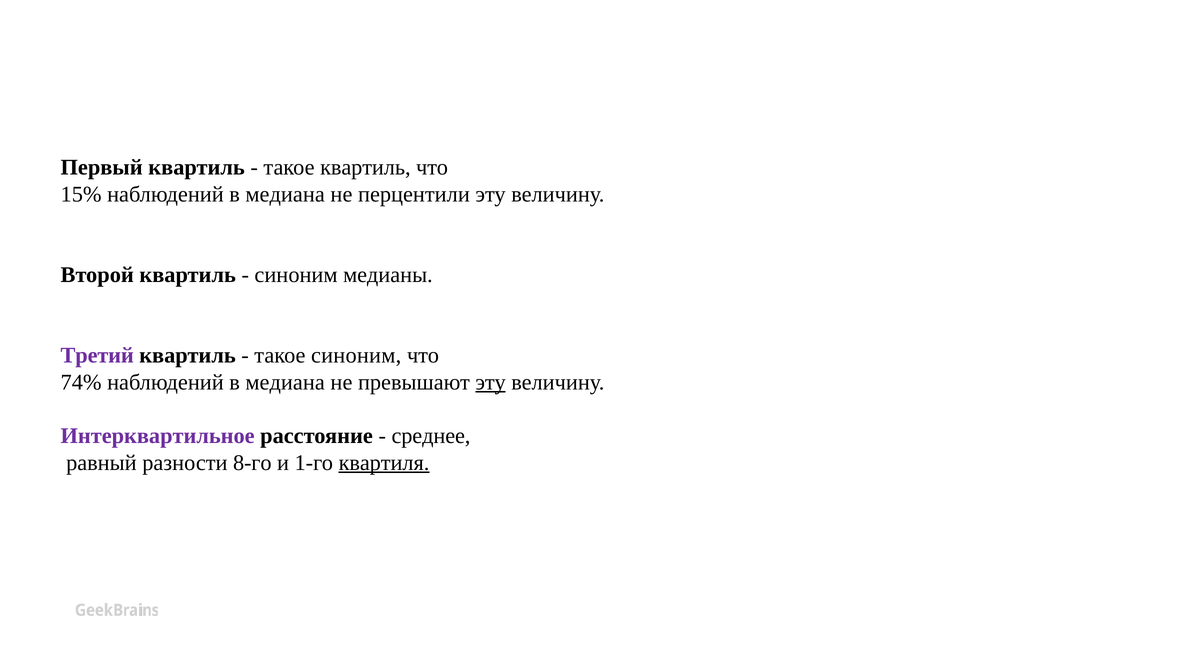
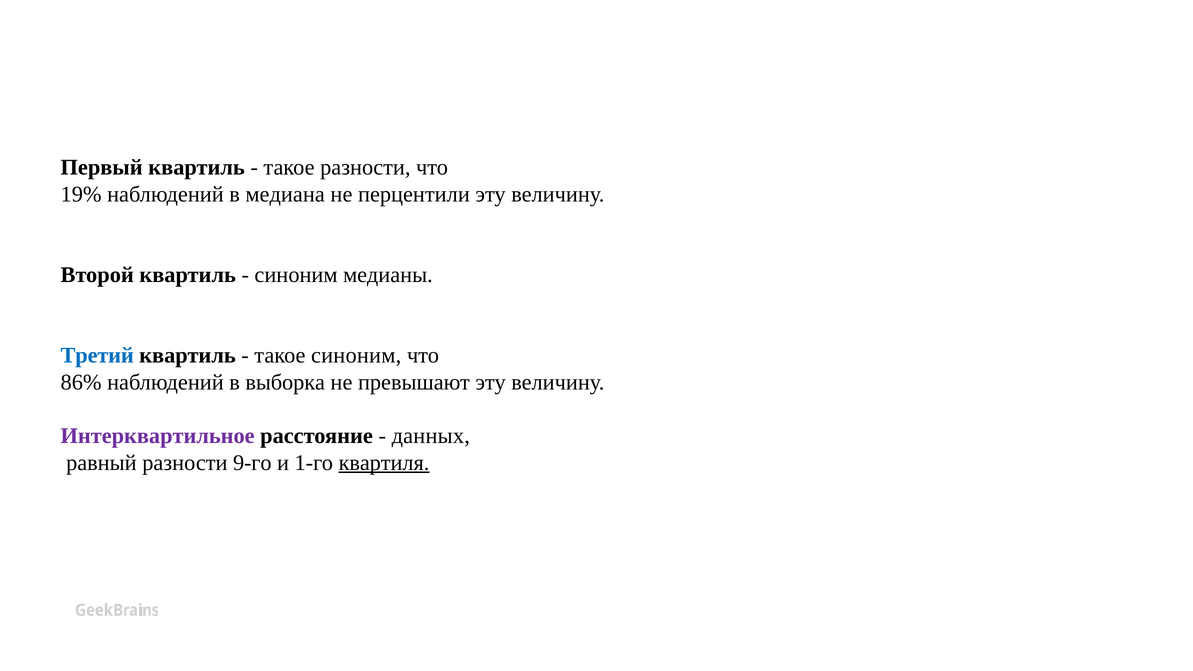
такое квартиль: квартиль -> разности
15%: 15% -> 19%
Третий colour: purple -> blue
74%: 74% -> 86%
медиана at (285, 382): медиана -> выборка
эту at (491, 382) underline: present -> none
среднее: среднее -> данных
8-го: 8-го -> 9-го
